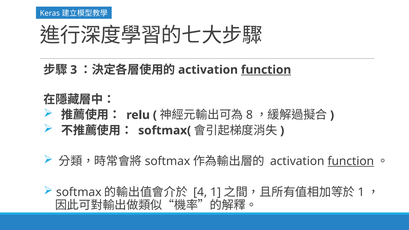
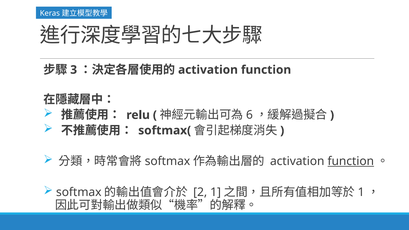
function at (266, 70) underline: present -> none
8: 8 -> 6
4: 4 -> 2
